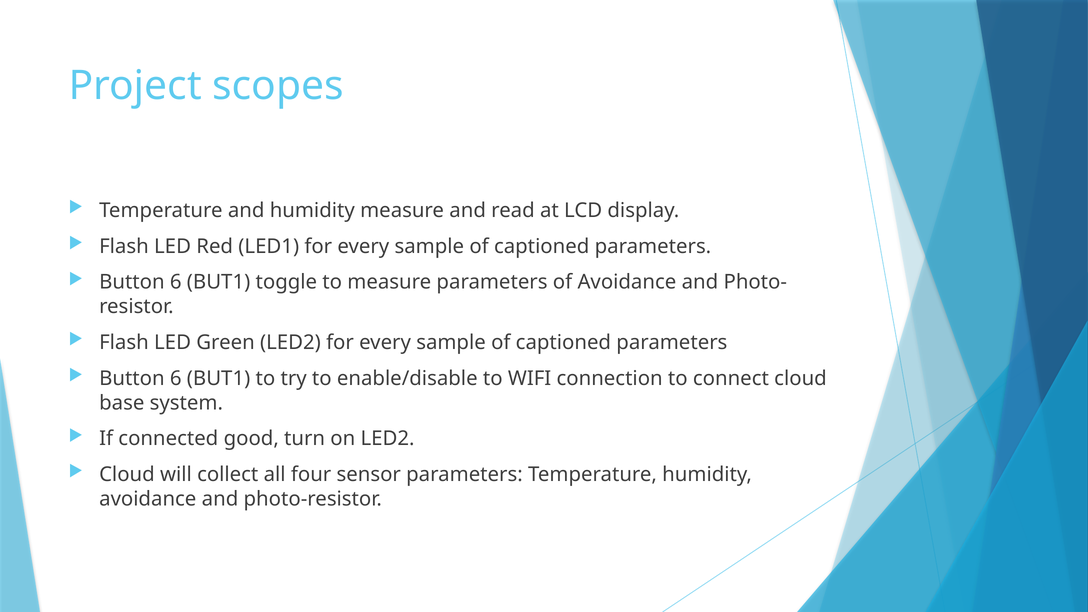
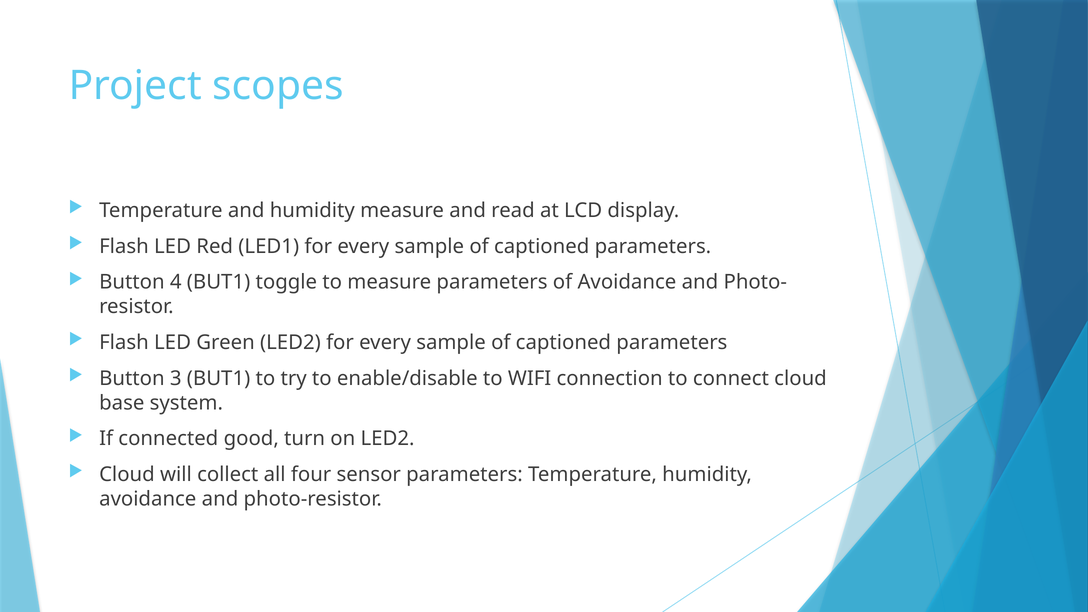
6 at (176, 282): 6 -> 4
6 at (176, 378): 6 -> 3
